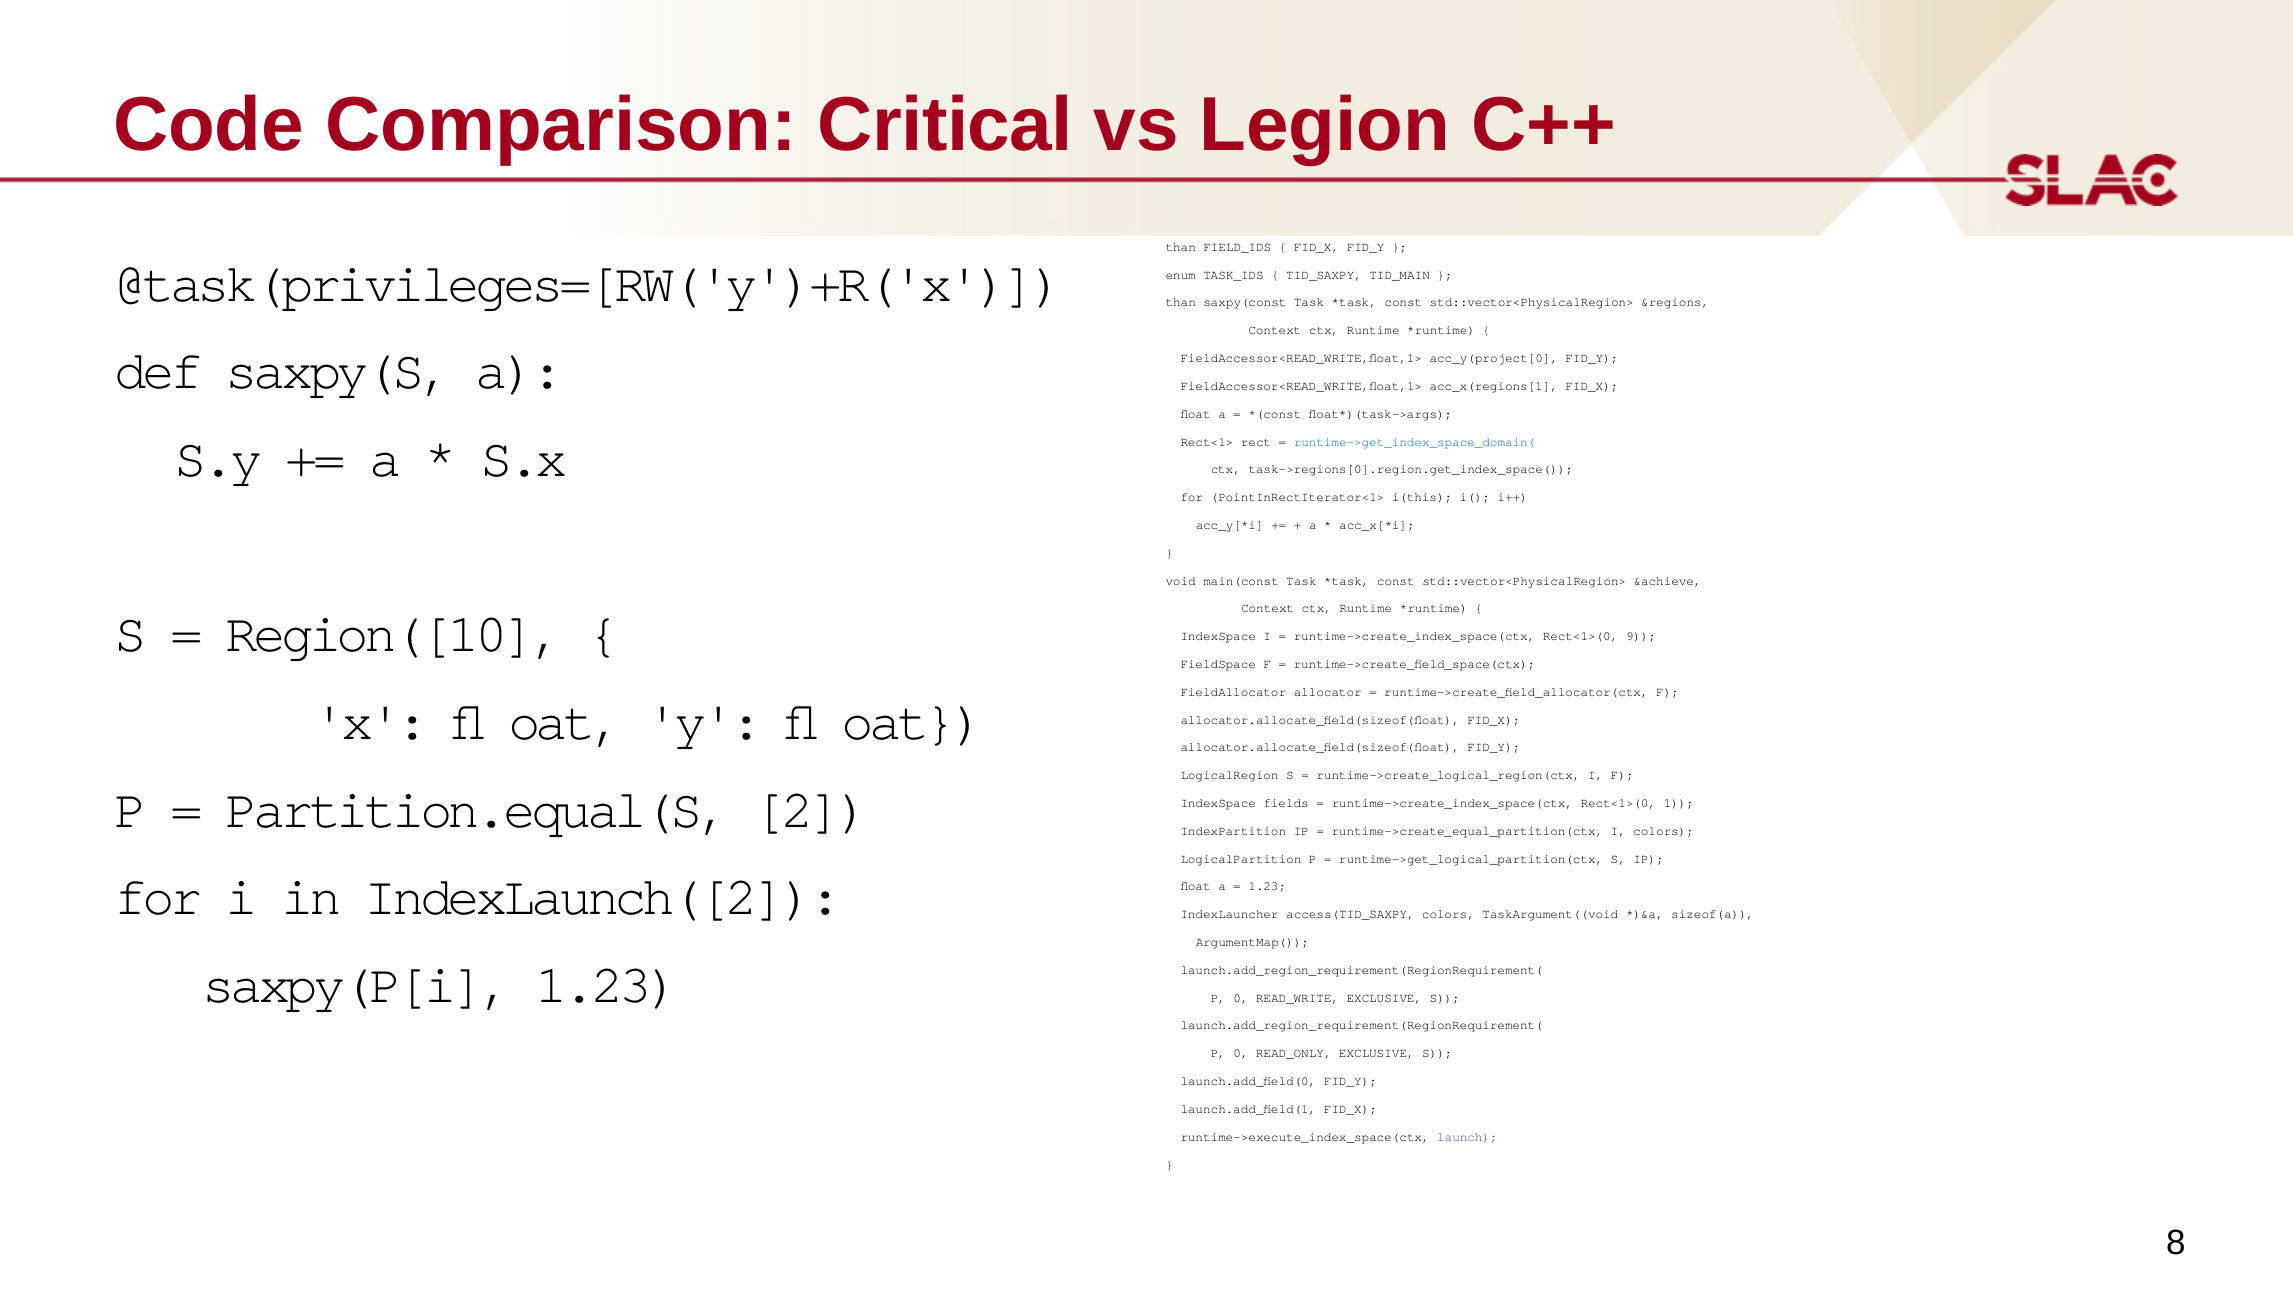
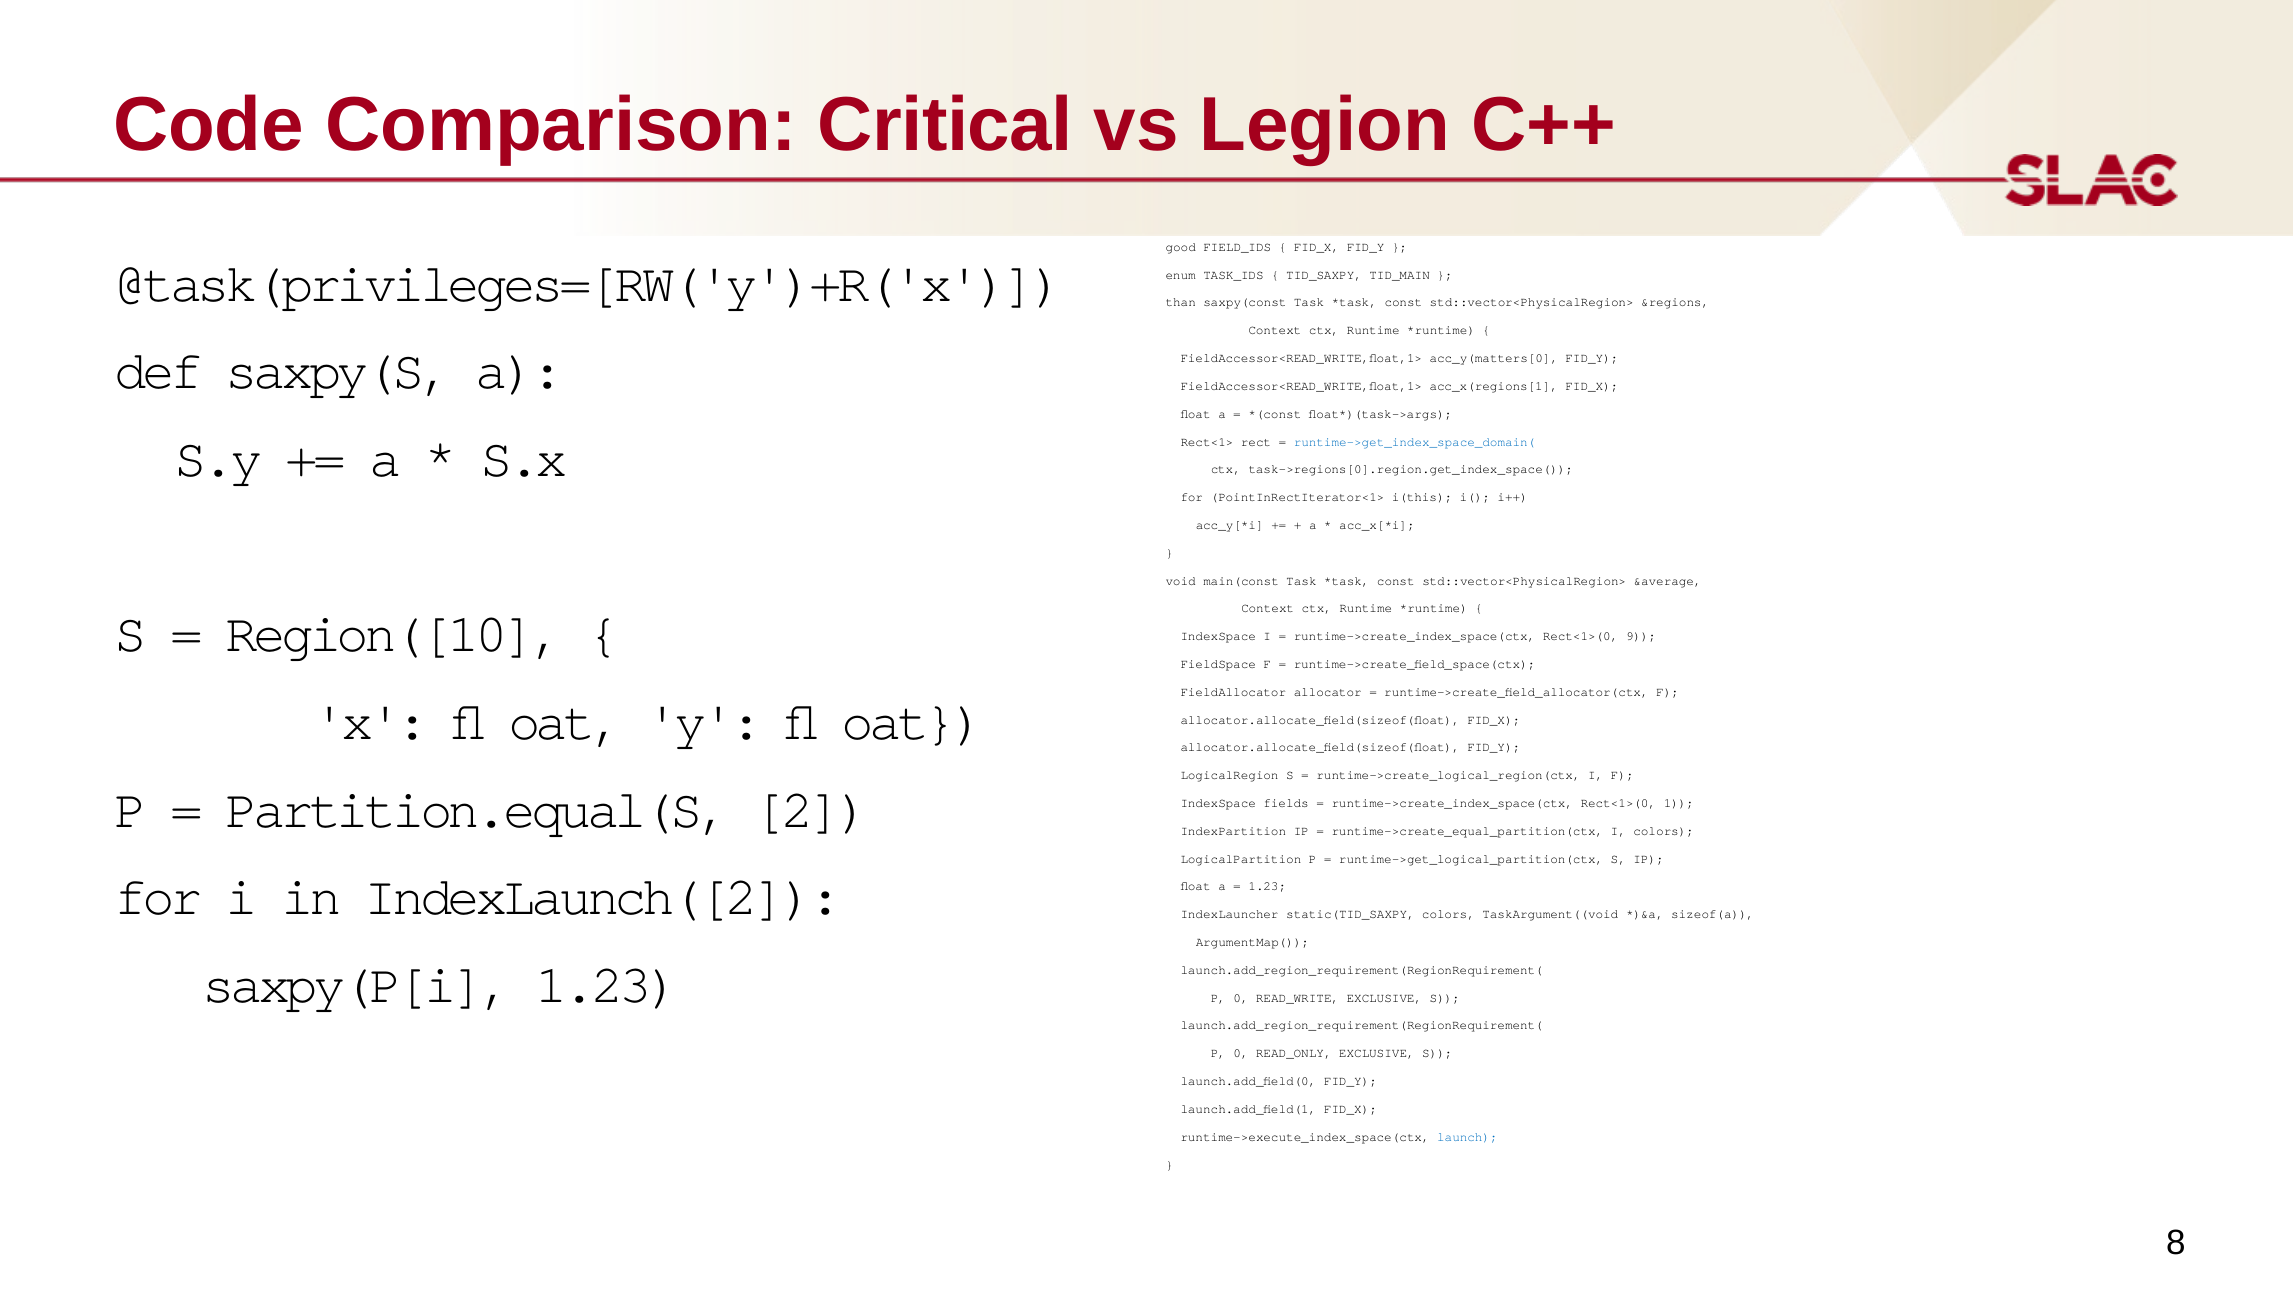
than at (1181, 247): than -> good
acc_y(project[0: acc_y(project[0 -> acc_y(matters[0
&achieve: &achieve -> &average
access(TID_SAXPY: access(TID_SAXPY -> static(TID_SAXPY
launch colour: purple -> blue
